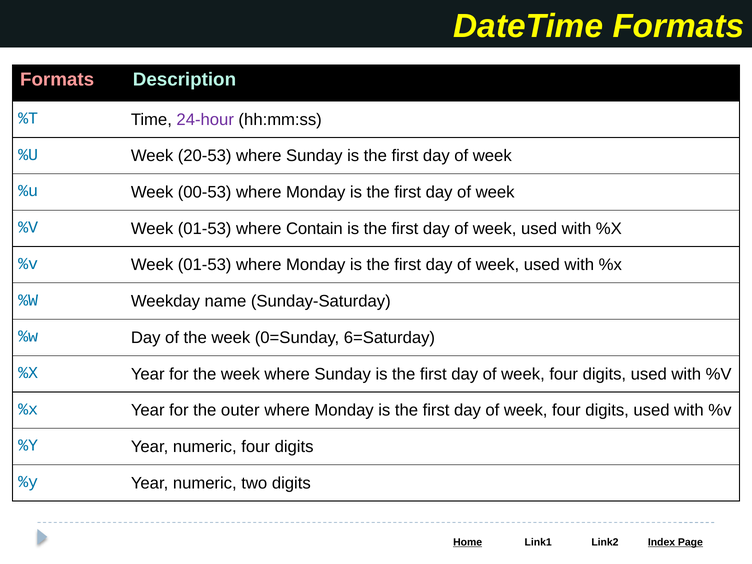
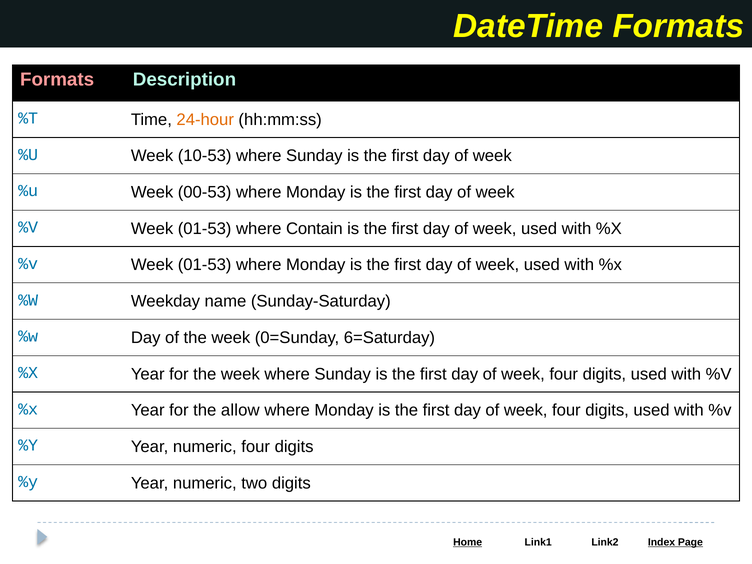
24-hour colour: purple -> orange
20-53: 20-53 -> 10-53
outer: outer -> allow
